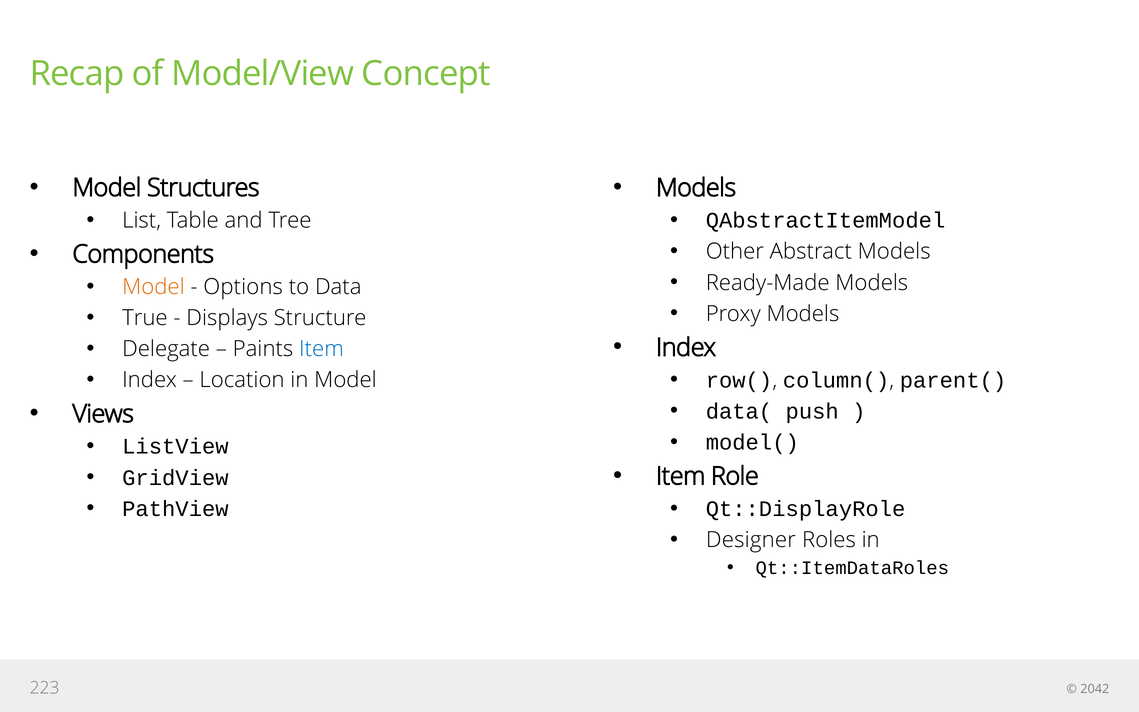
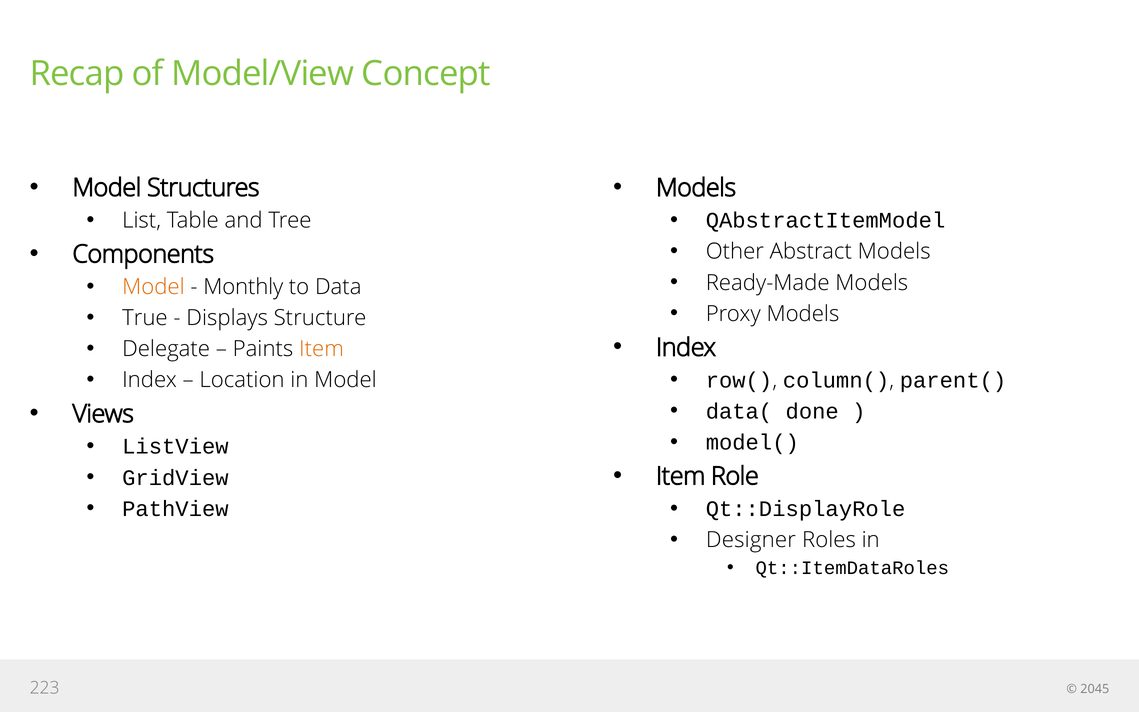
Options: Options -> Monthly
Item at (321, 349) colour: blue -> orange
push: push -> done
2042: 2042 -> 2045
